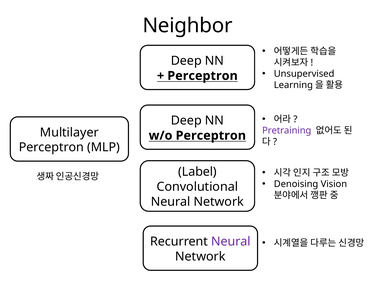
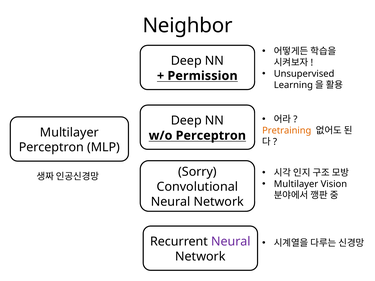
Perceptron at (203, 76): Perceptron -> Permission
Pretraining colour: purple -> orange
Label: Label -> Sorry
Denoising at (296, 184): Denoising -> Multilayer
